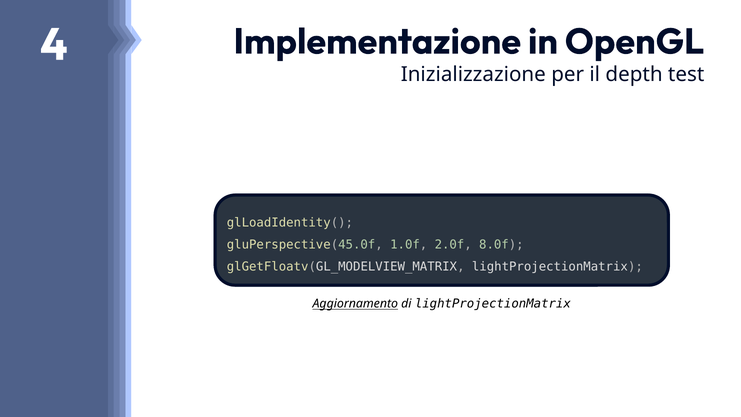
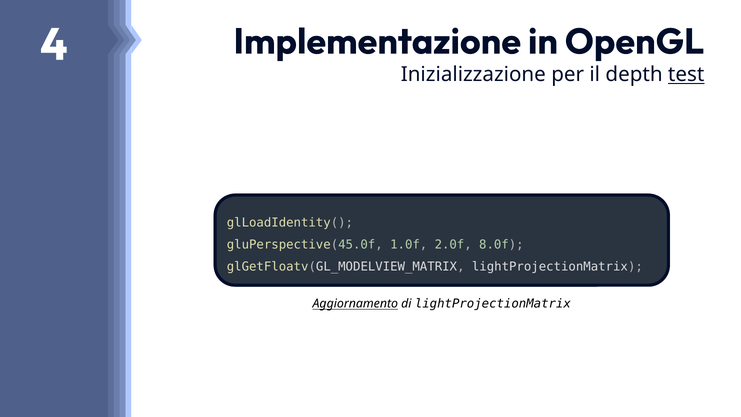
test underline: none -> present
